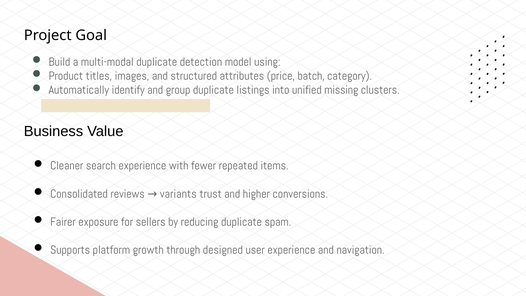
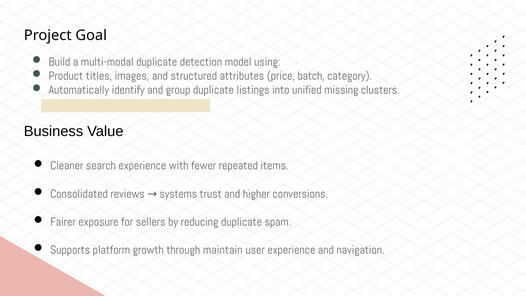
variants: variants -> systems
designed: designed -> maintain
